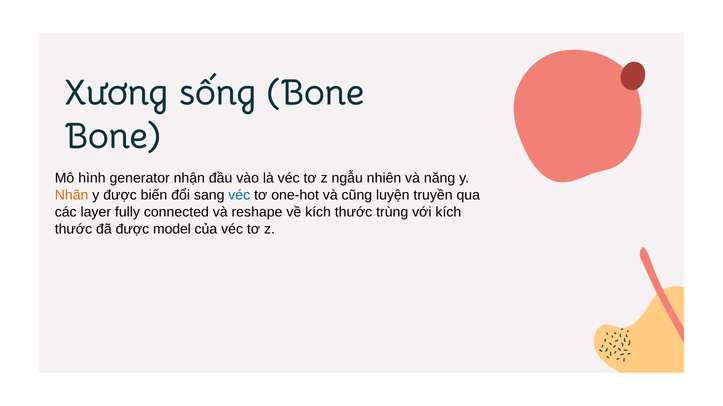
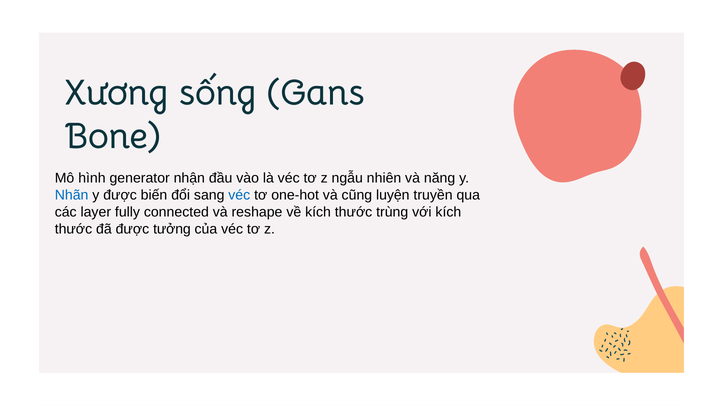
sống Bone: Bone -> Gans
Nhãn colour: orange -> blue
model: model -> tưởng
